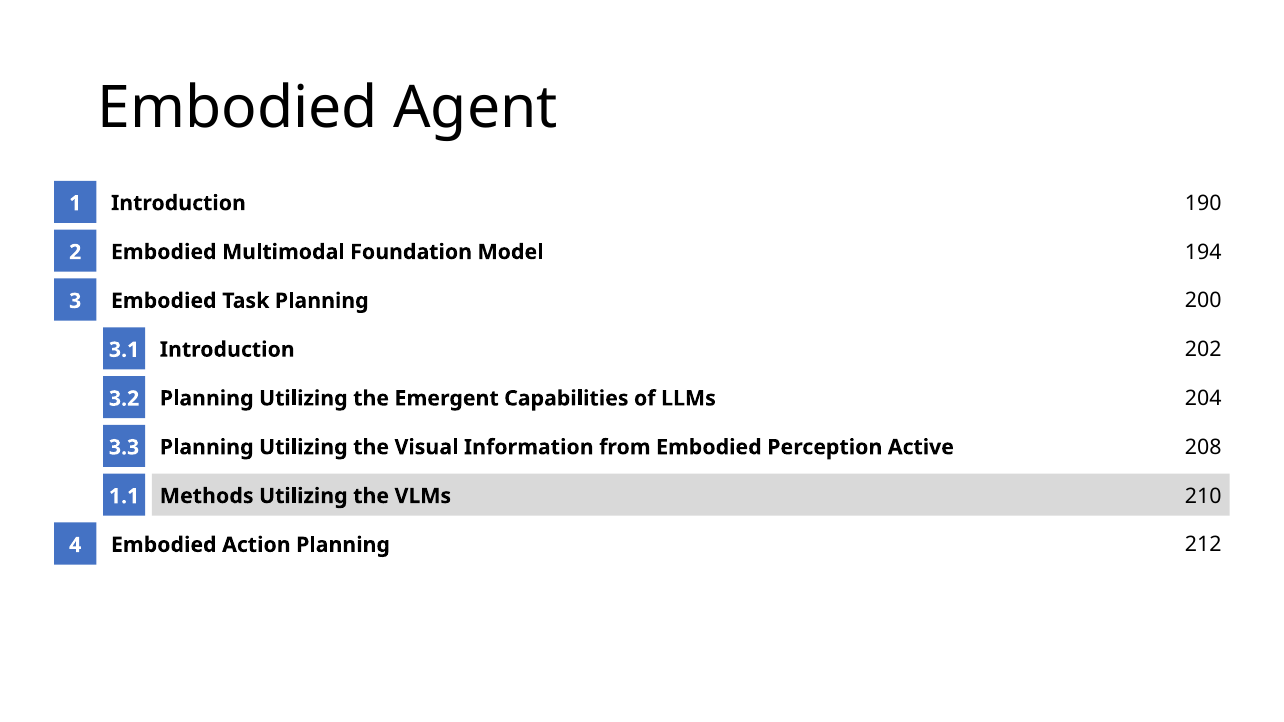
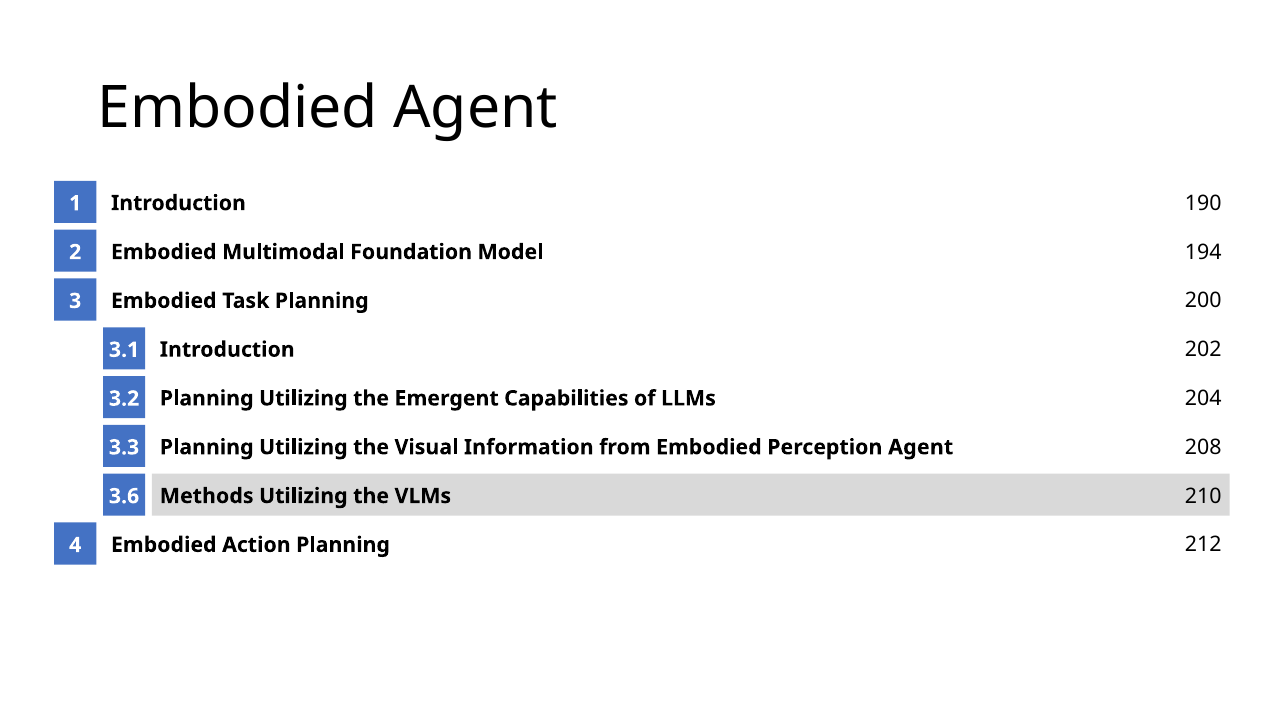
Perception Active: Active -> Agent
1.1: 1.1 -> 3.6
